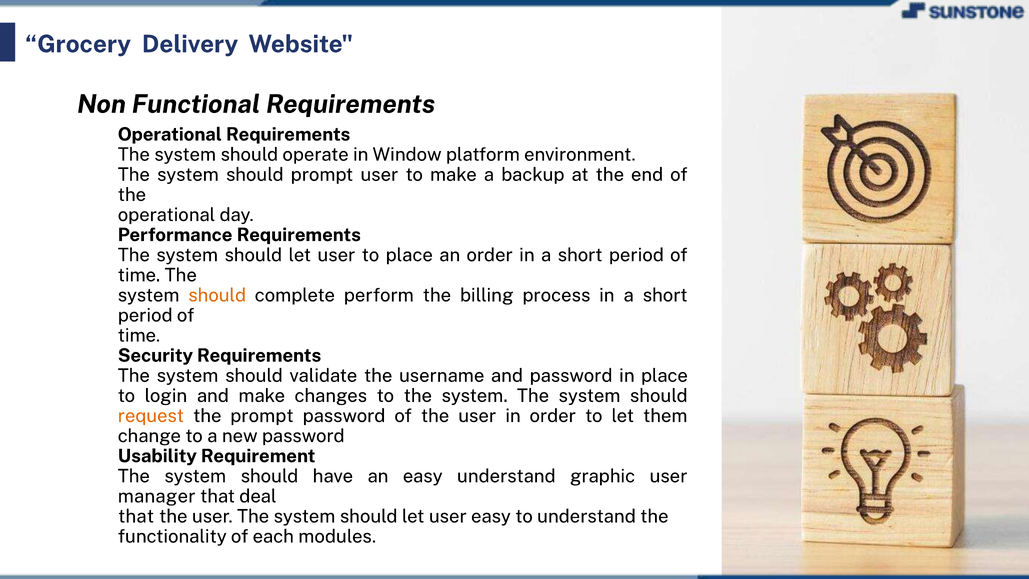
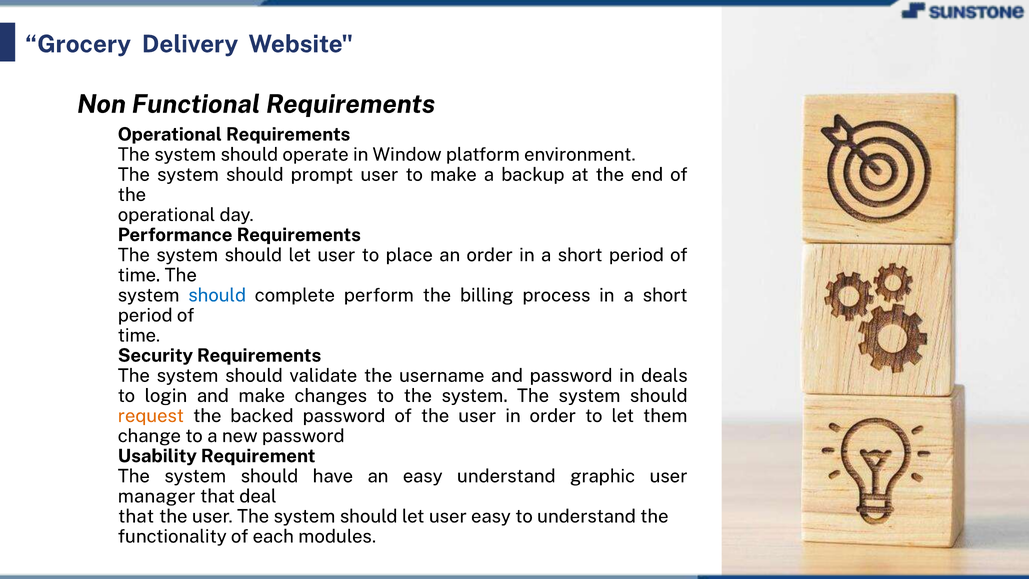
should at (217, 295) colour: orange -> blue
in place: place -> deals
the prompt: prompt -> backed
